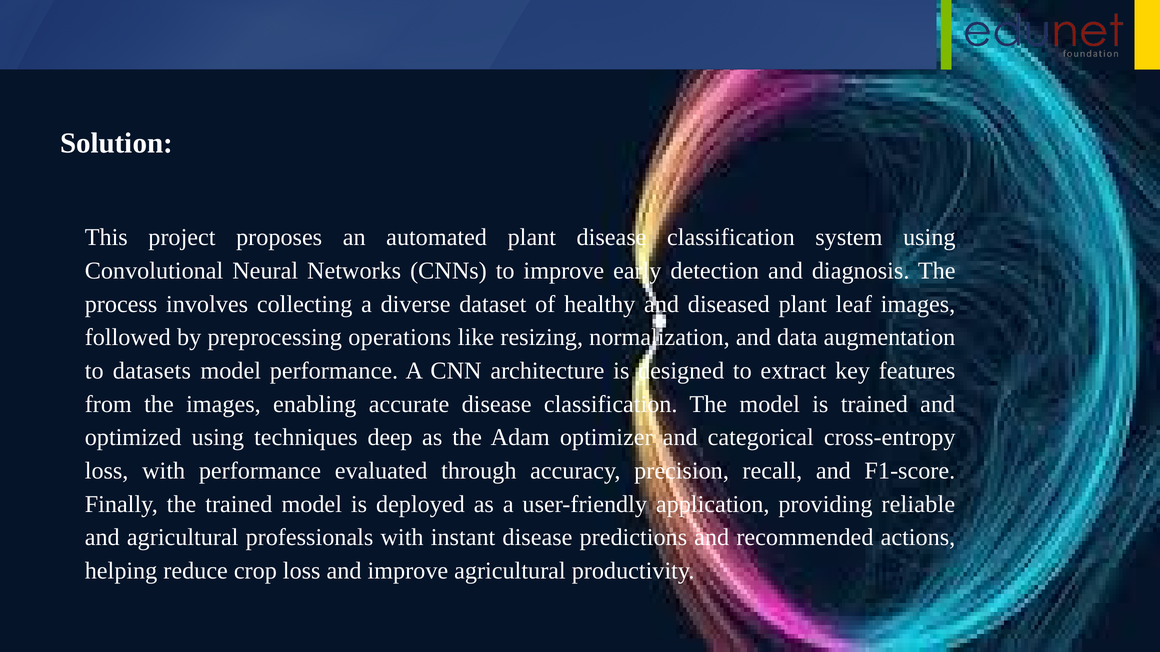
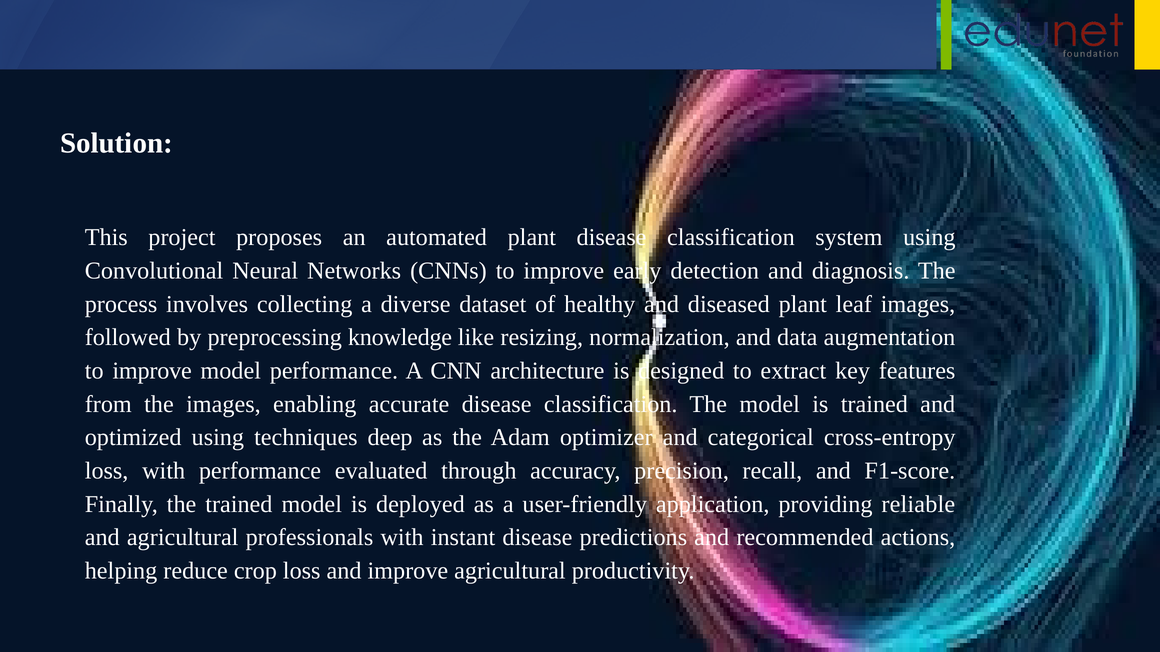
operations: operations -> knowledge
datasets at (152, 371): datasets -> improve
